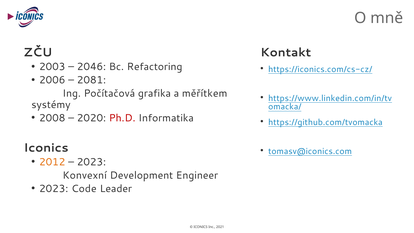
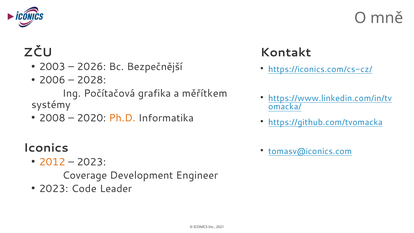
2046: 2046 -> 2026
Refactoring: Refactoring -> Bezpečnější
2081: 2081 -> 2028
Ph.D colour: red -> orange
Konvexní: Konvexní -> Coverage
